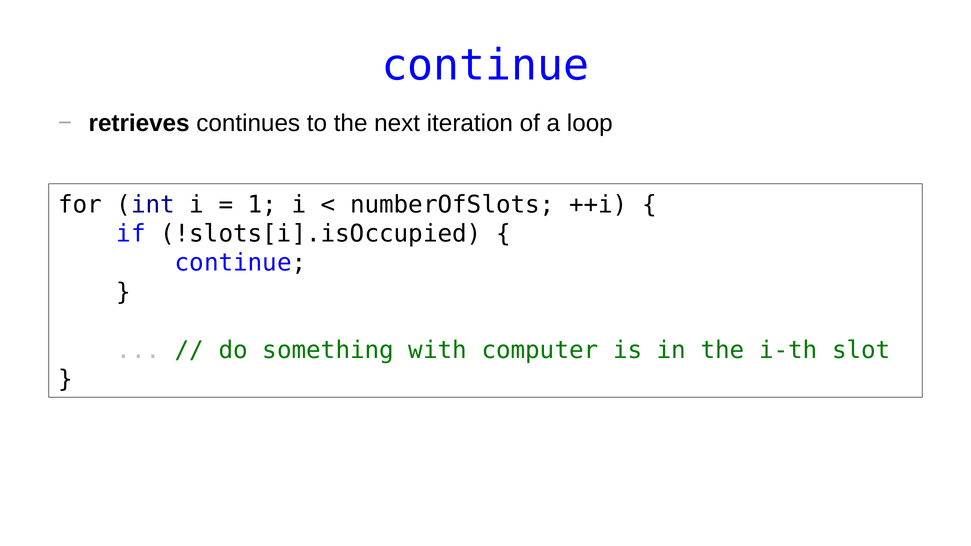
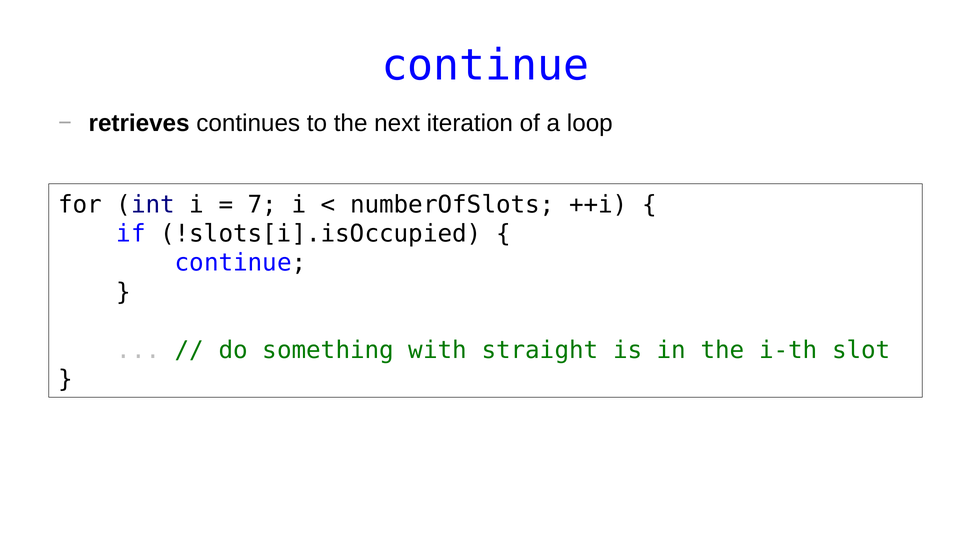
1: 1 -> 7
computer: computer -> straight
